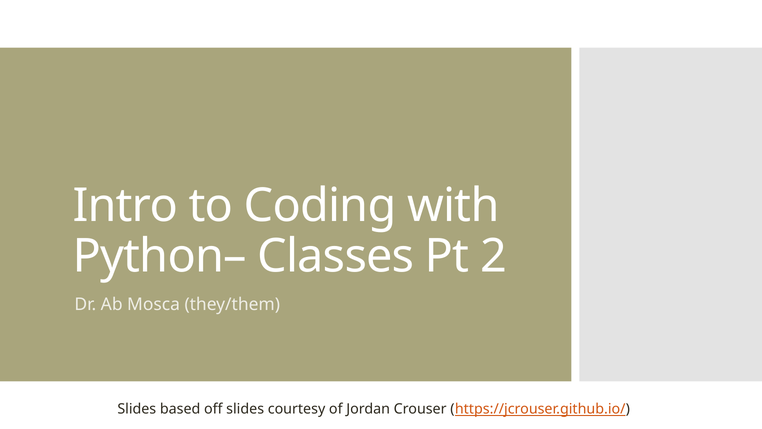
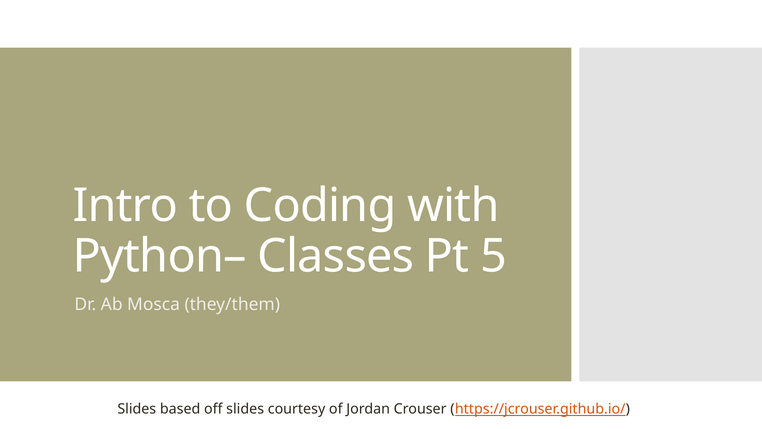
2: 2 -> 5
